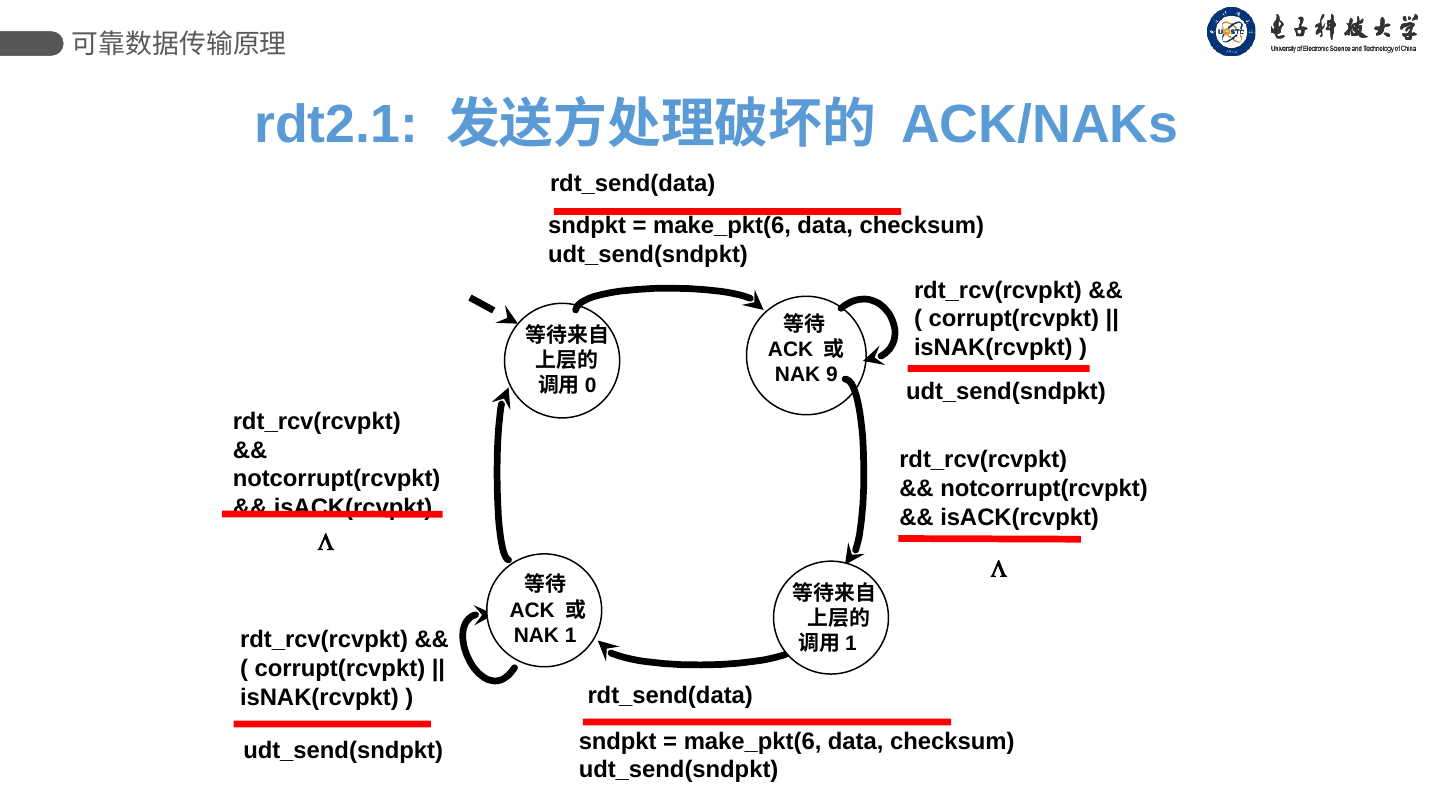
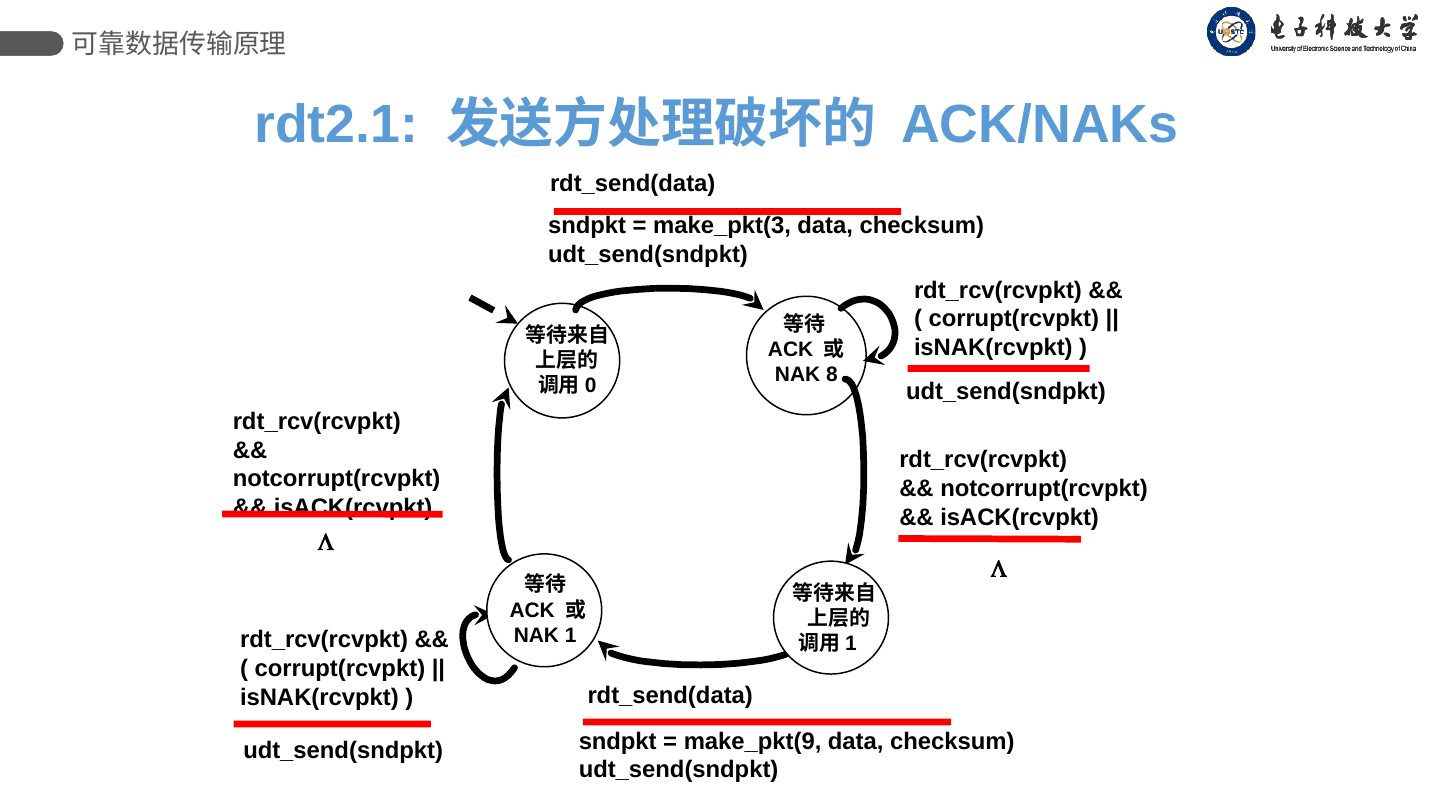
make_pkt(6 at (722, 226): make_pkt(6 -> make_pkt(3
9: 9 -> 8
make_pkt(6 at (753, 741): make_pkt(6 -> make_pkt(9
